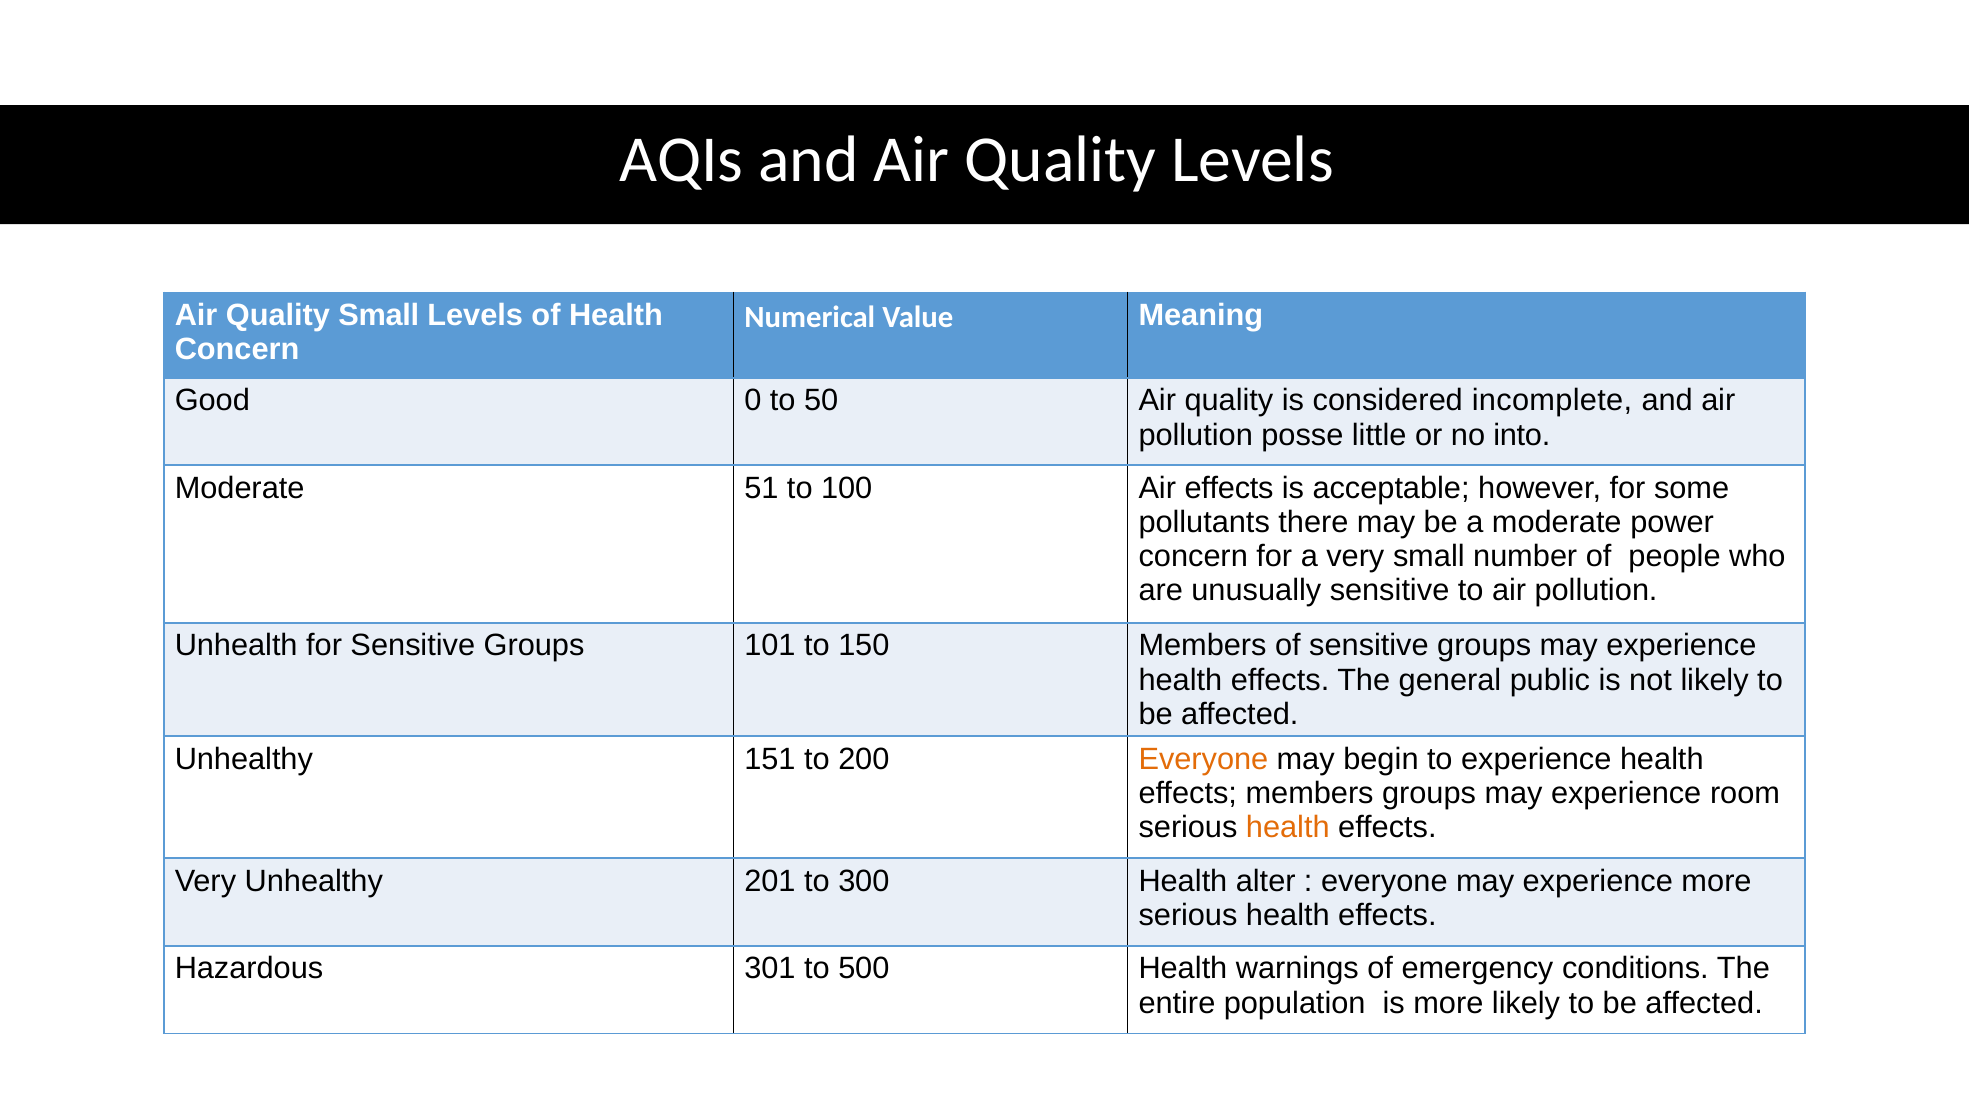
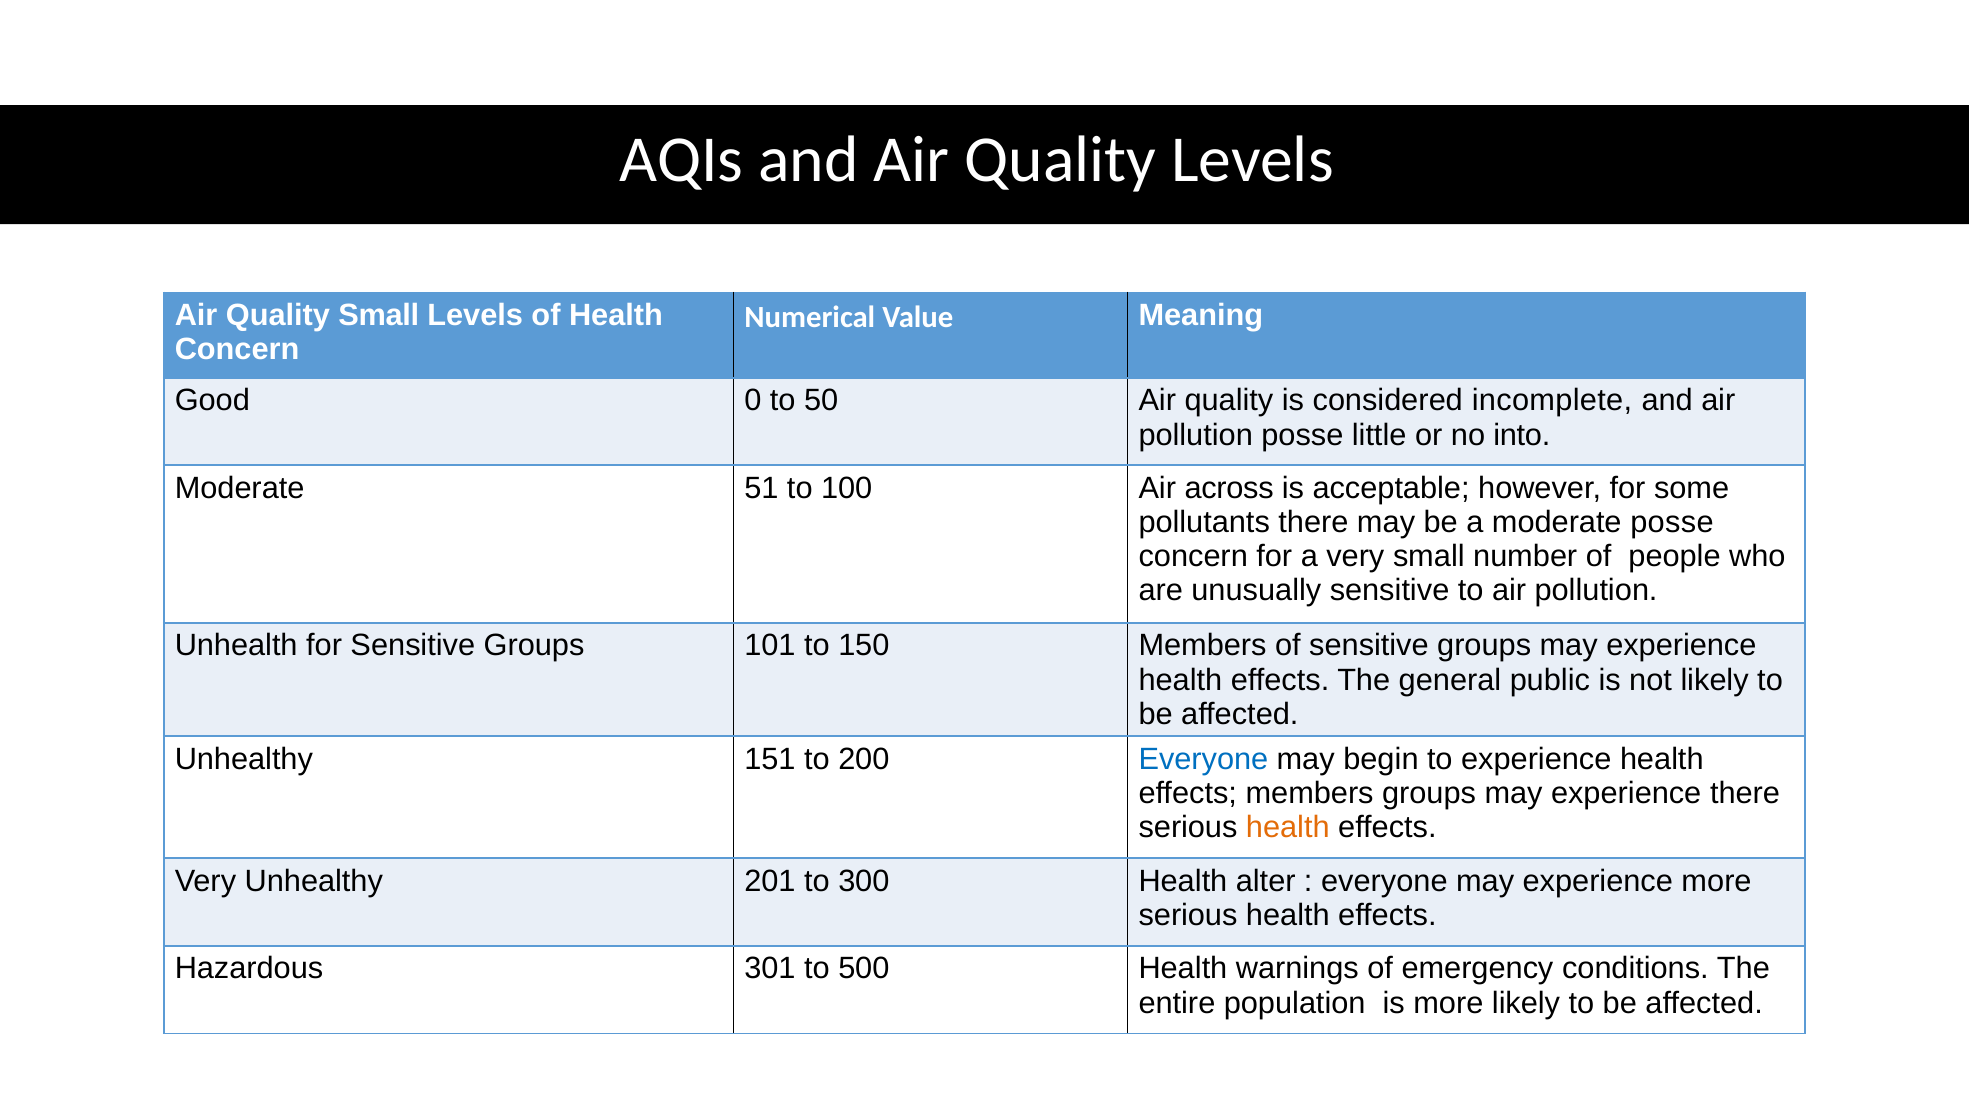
Air effects: effects -> across
moderate power: power -> posse
Everyone at (1203, 759) colour: orange -> blue
experience room: room -> there
